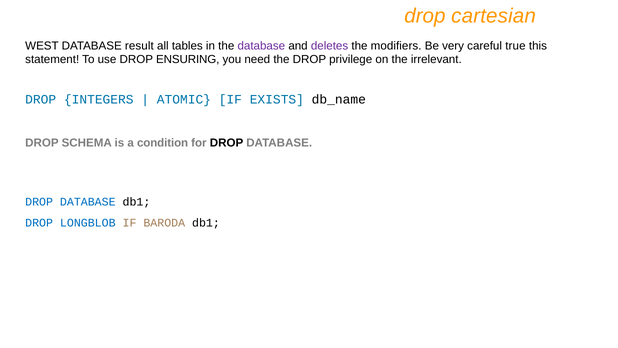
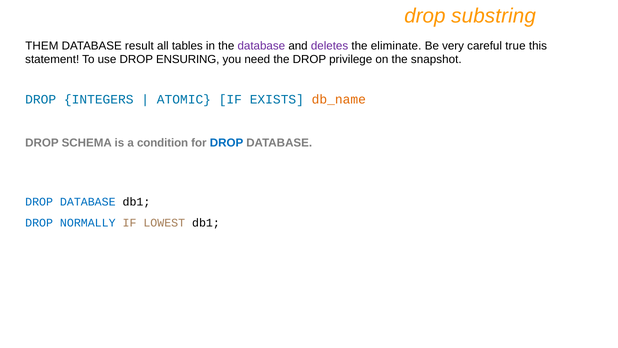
cartesian: cartesian -> substring
WEST: WEST -> THEM
modifiers: modifiers -> eliminate
irrelevant: irrelevant -> snapshot
db_name colour: black -> orange
DROP at (227, 143) colour: black -> blue
LONGBLOB: LONGBLOB -> NORMALLY
BARODA: BARODA -> LOWEST
